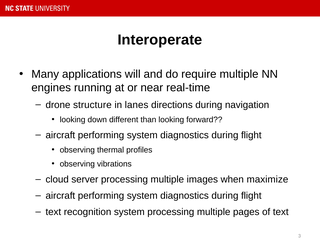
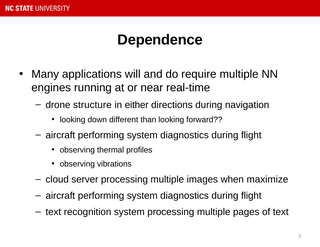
Interoperate: Interoperate -> Dependence
lanes: lanes -> either
